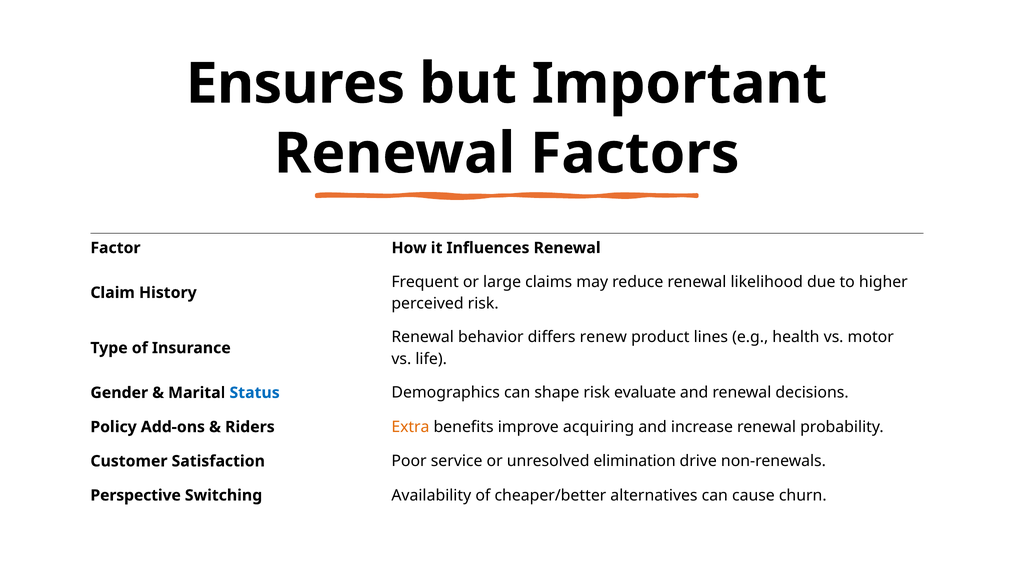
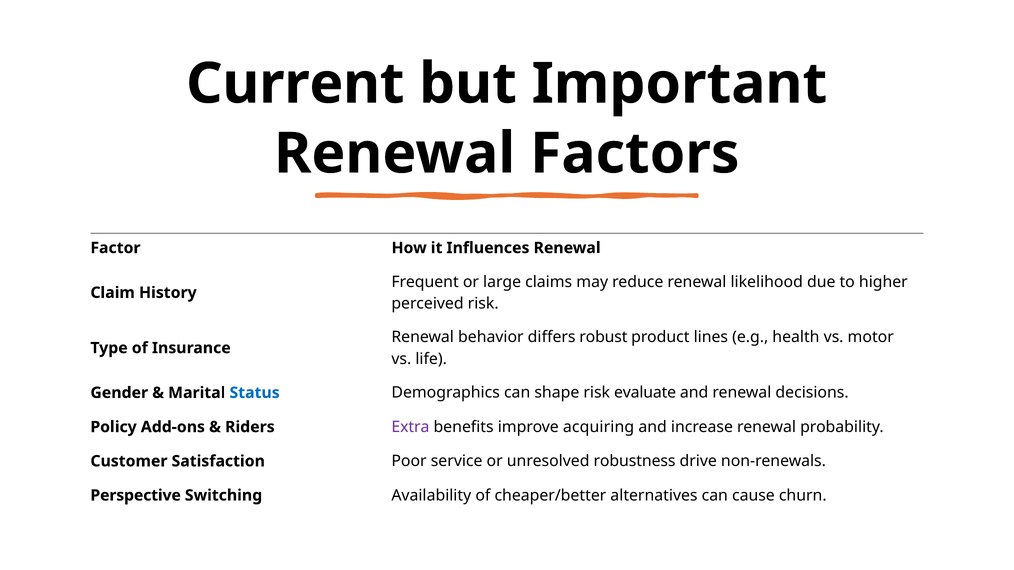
Ensures: Ensures -> Current
renew: renew -> robust
Extra colour: orange -> purple
elimination: elimination -> robustness
